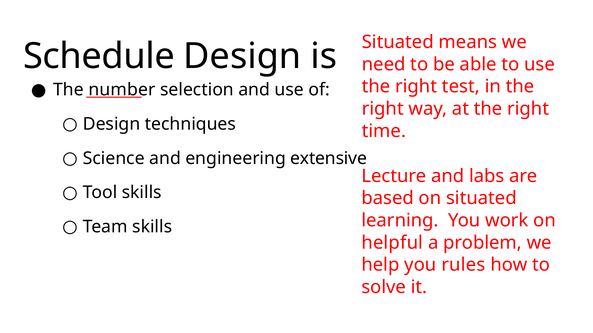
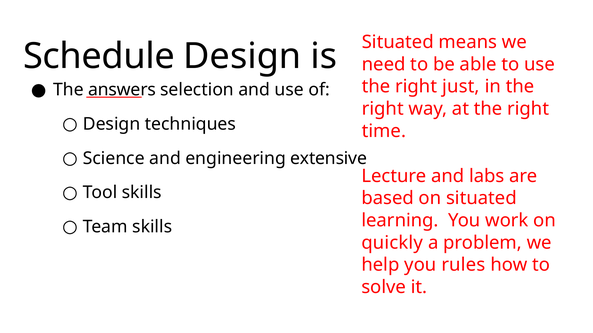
test: test -> just
number: number -> answers
helpful: helpful -> quickly
